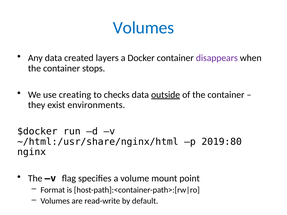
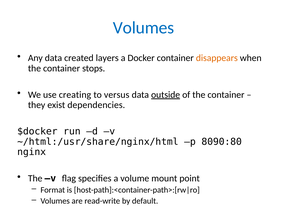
disappears colour: purple -> orange
checks: checks -> versus
environments: environments -> dependencies
2019:80: 2019:80 -> 8090:80
